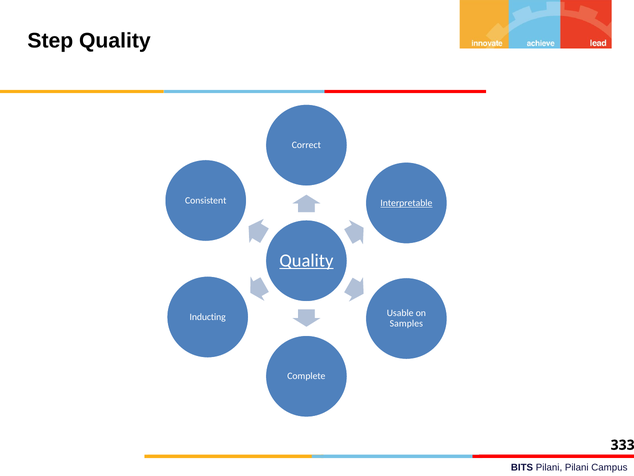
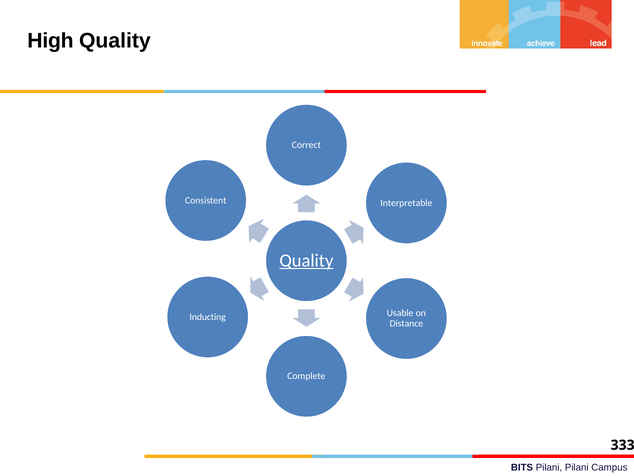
Step: Step -> High
Interpretable underline: present -> none
Samples: Samples -> Distance
